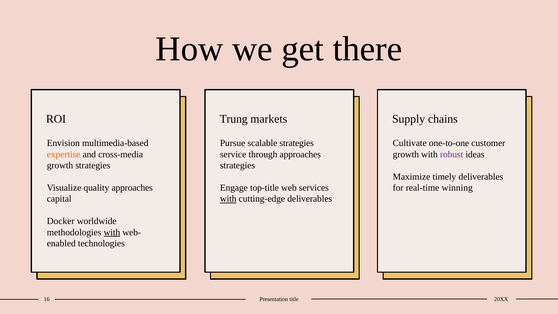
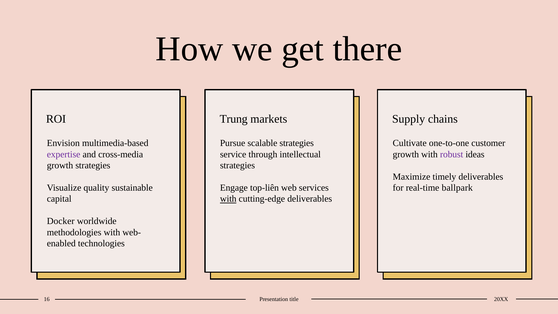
expertise colour: orange -> purple
through approaches: approaches -> intellectual
quality approaches: approaches -> sustainable
top-title: top-title -> top-liên
winning: winning -> ballpark
with at (112, 232) underline: present -> none
